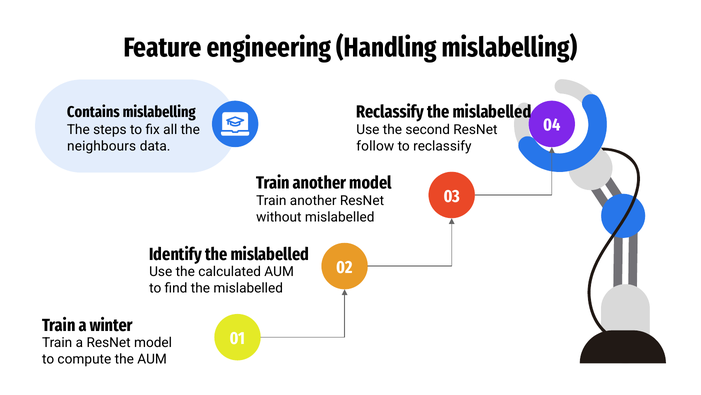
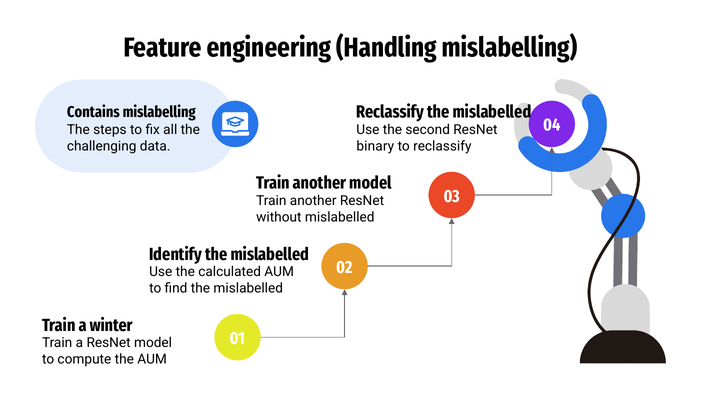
neighbours: neighbours -> challenging
follow: follow -> binary
